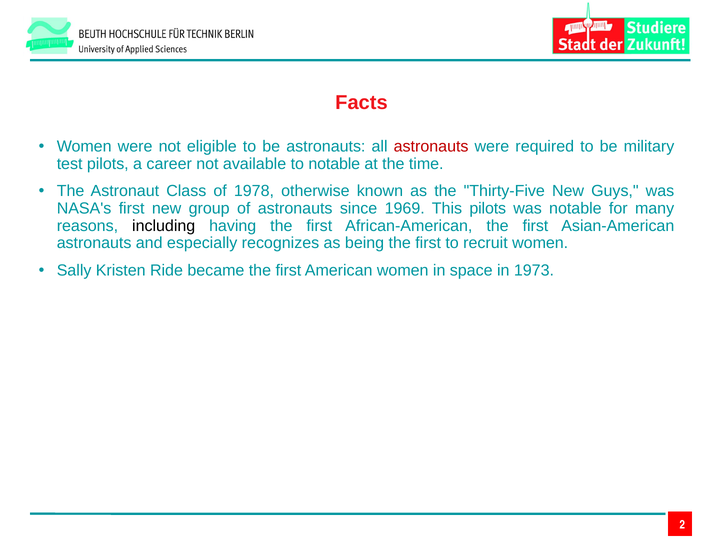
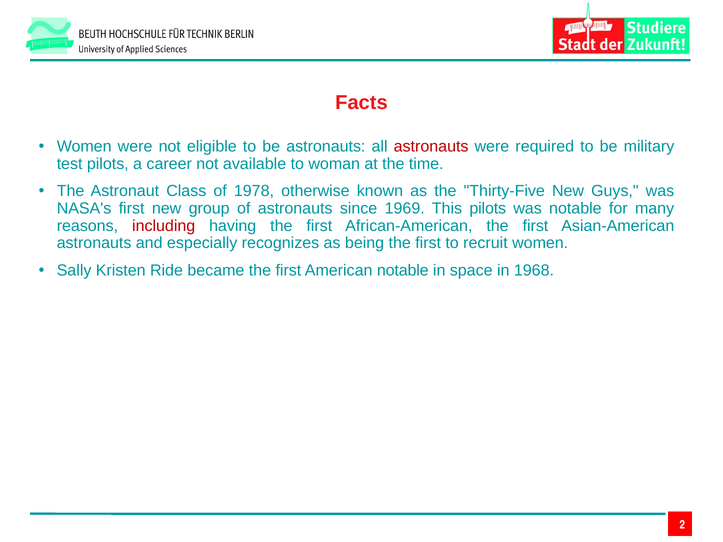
to notable: notable -> woman
including colour: black -> red
American women: women -> notable
1973: 1973 -> 1968
